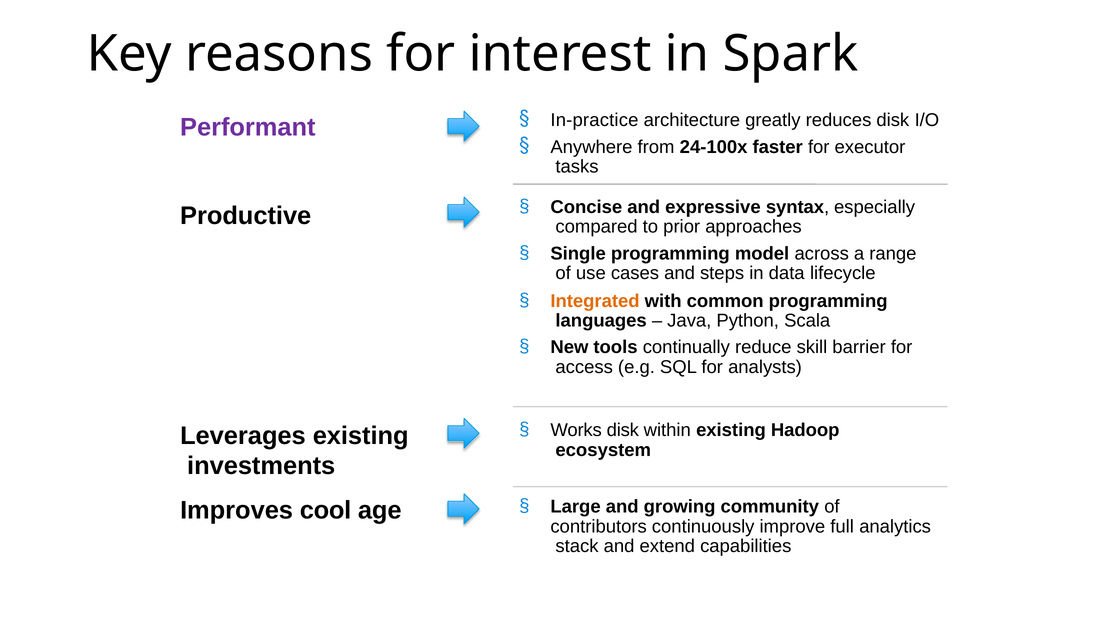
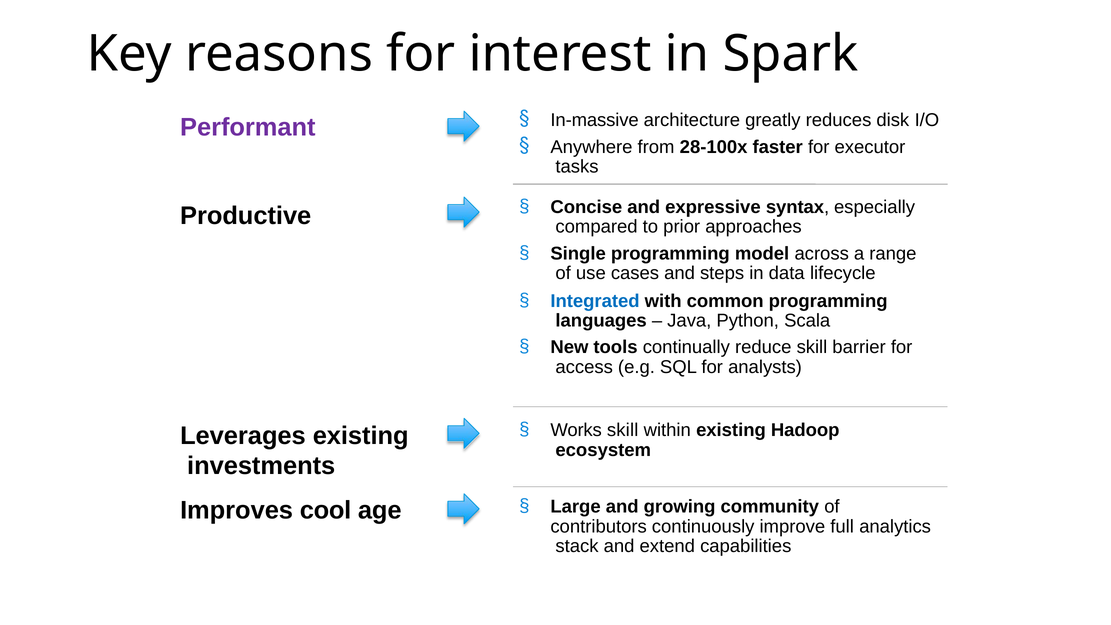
In-practice: In-practice -> In-massive
24-100x: 24-100x -> 28-100x
Integrated colour: orange -> blue
Works disk: disk -> skill
